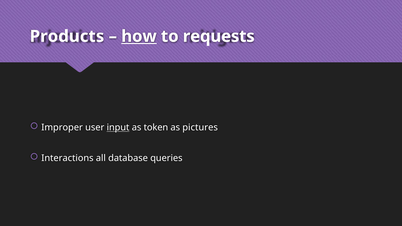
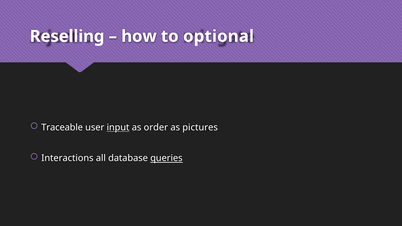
Products: Products -> Reselling
how underline: present -> none
requests: requests -> optional
Improper: Improper -> Traceable
token: token -> order
queries underline: none -> present
